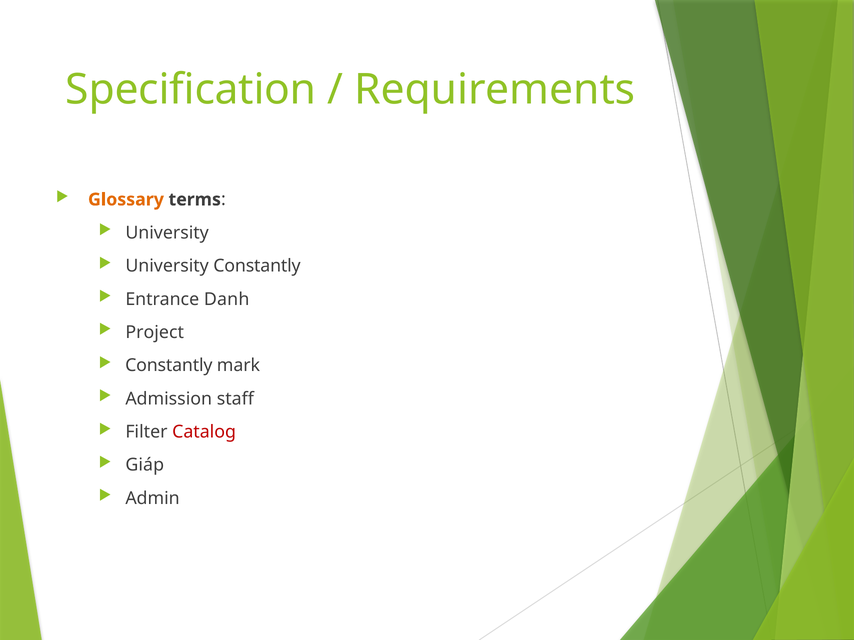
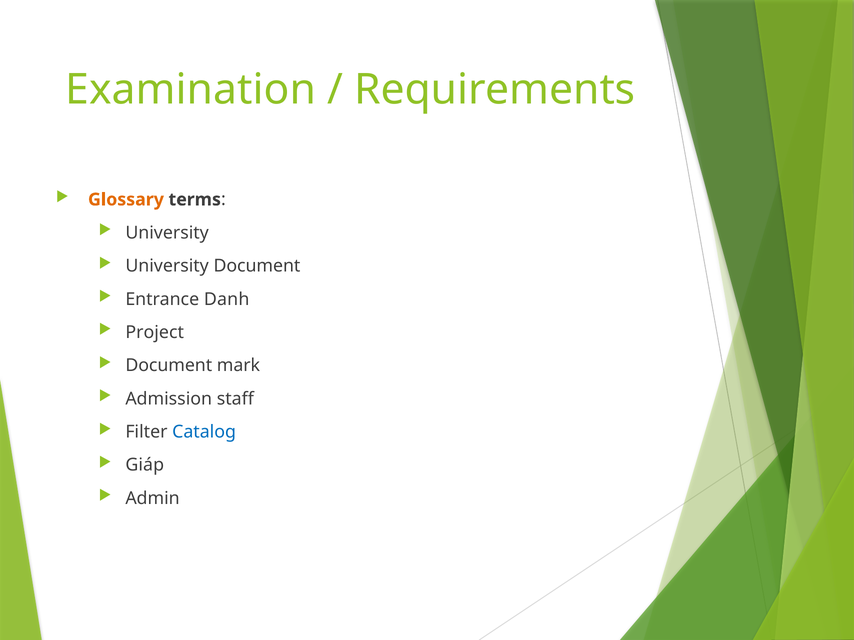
Specification: Specification -> Examination
University Constantly: Constantly -> Document
Constantly at (169, 366): Constantly -> Document
Catalog colour: red -> blue
